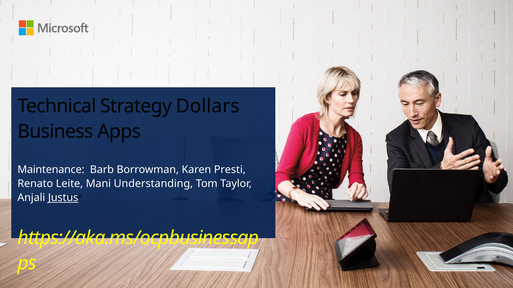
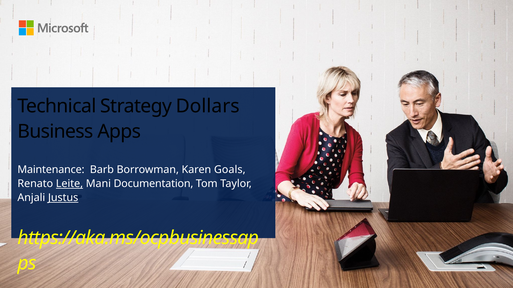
Presti: Presti -> Goals
Leite underline: none -> present
Understanding: Understanding -> Documentation
